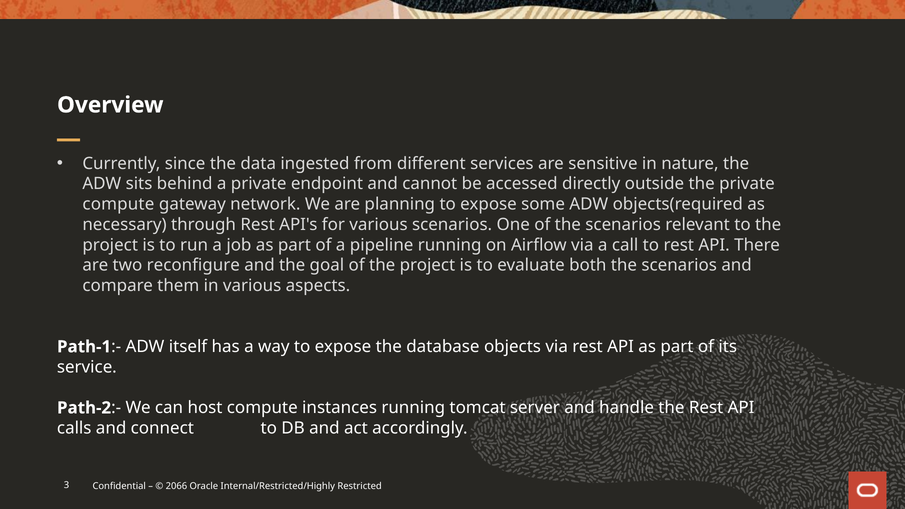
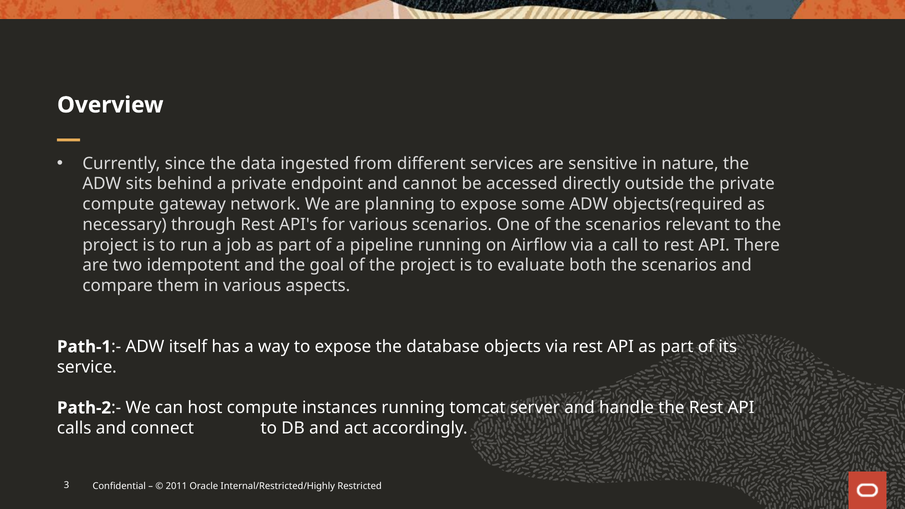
reconfigure: reconfigure -> idempotent
2066: 2066 -> 2011
